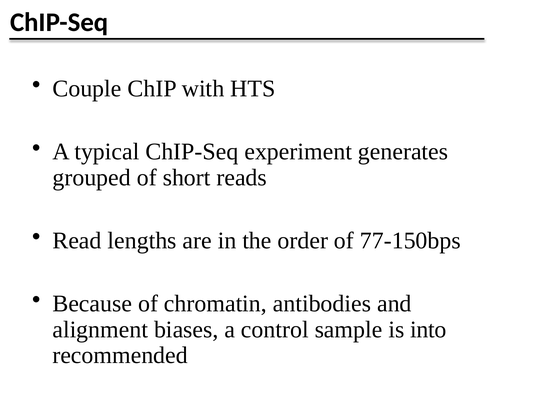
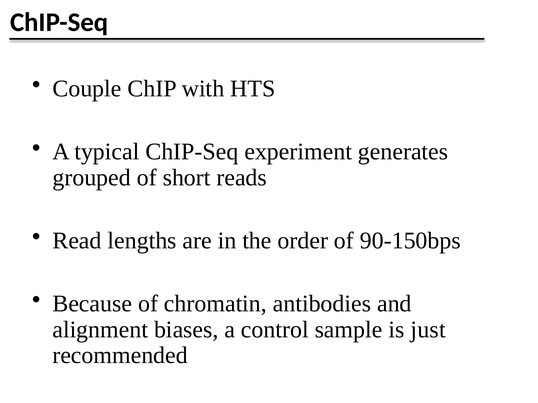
77-150bps: 77-150bps -> 90-150bps
into: into -> just
